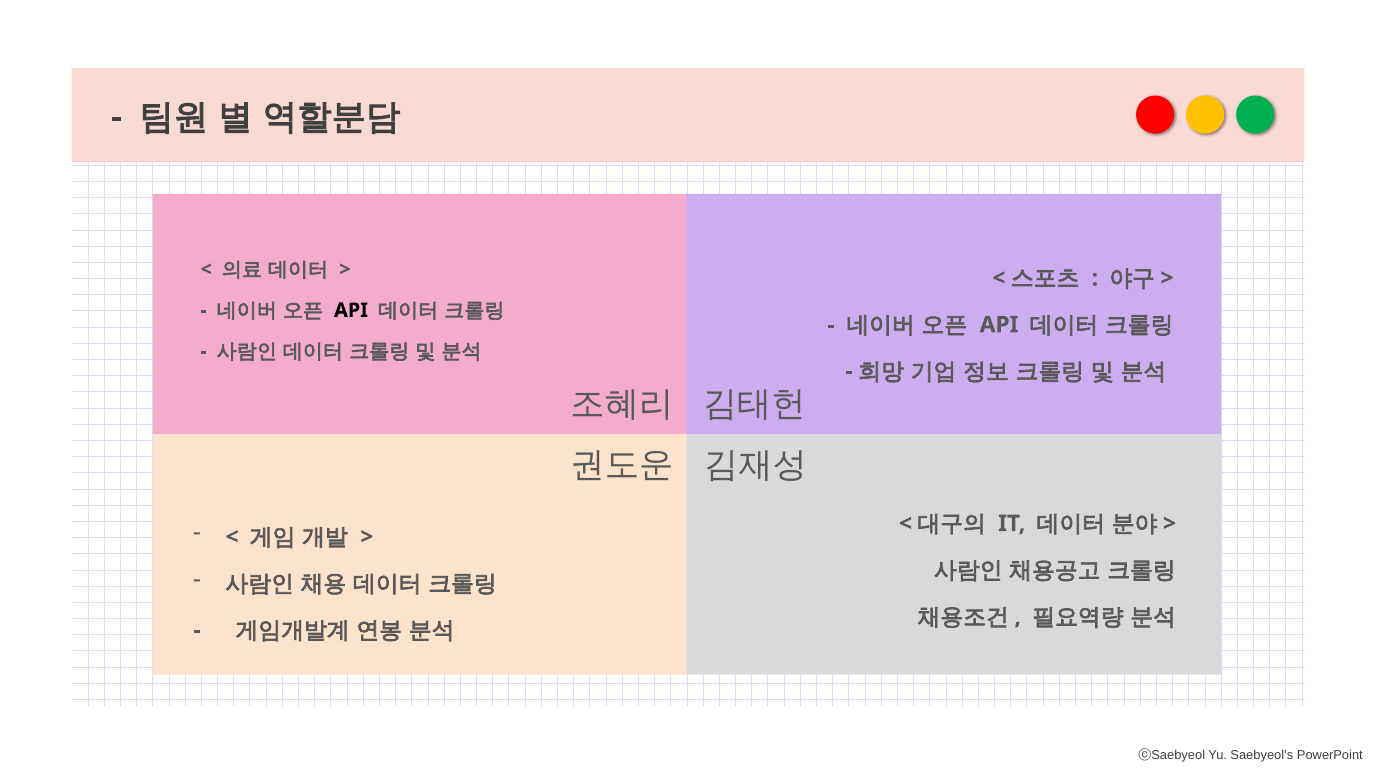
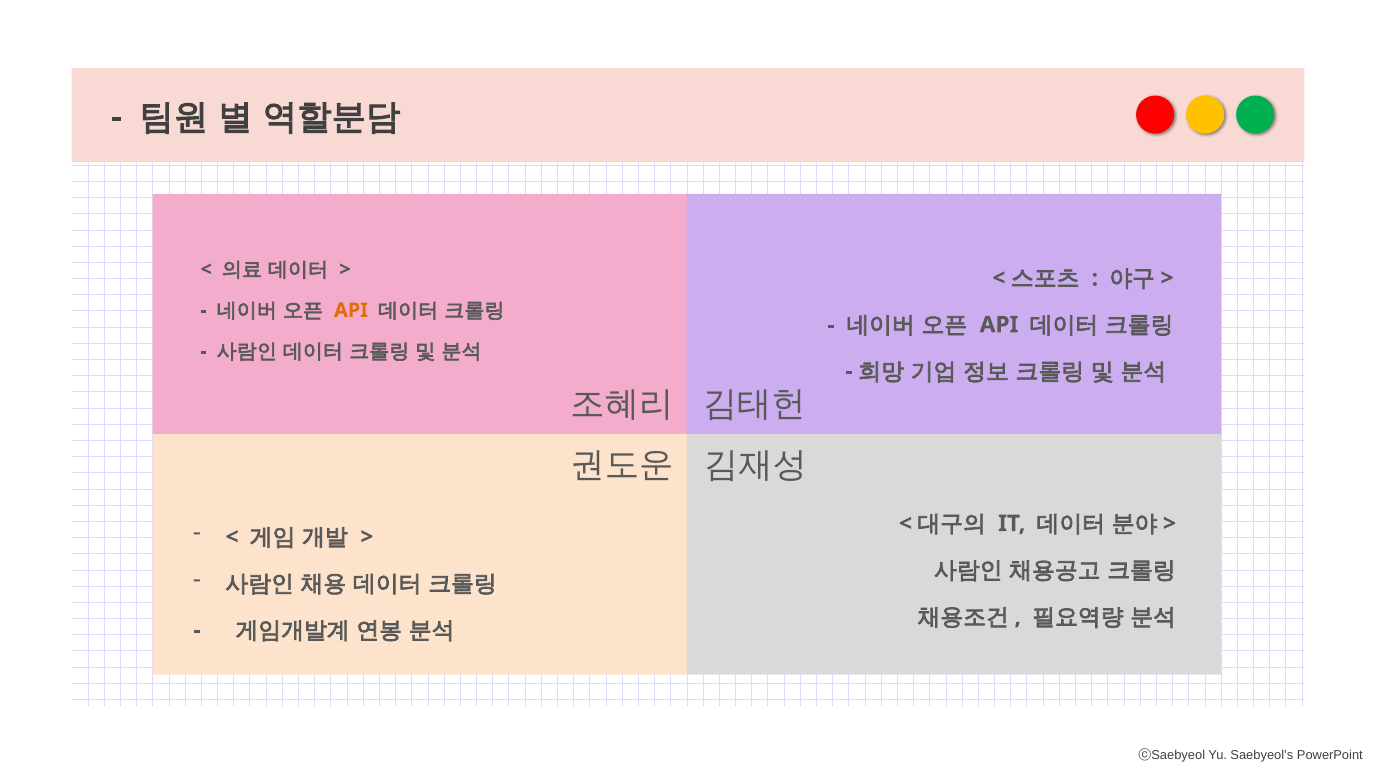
API at (351, 310) colour: black -> orange
